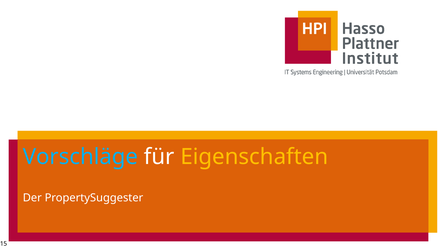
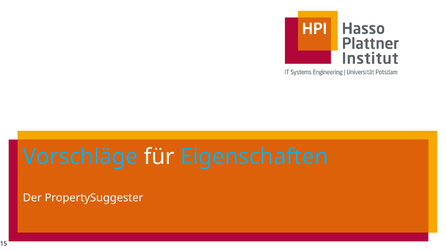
Eigenschaften colour: yellow -> light blue
